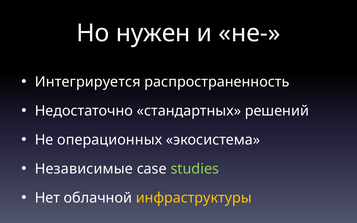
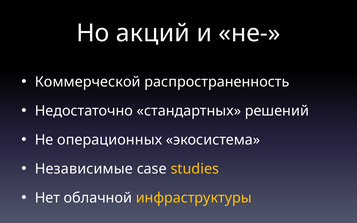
нужен: нужен -> акций
Интегрируется: Интегрируется -> Коммерческой
studies colour: light green -> yellow
